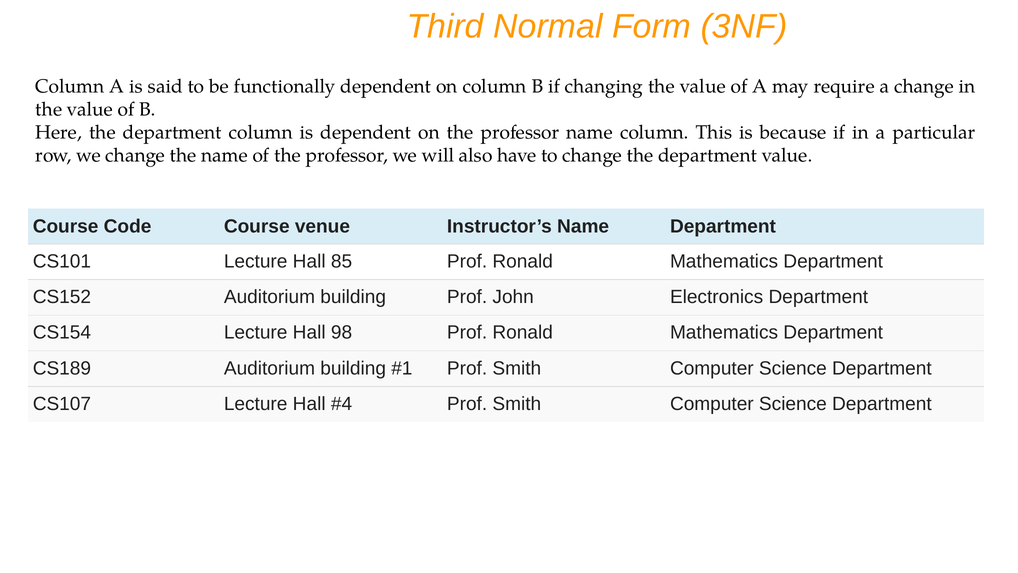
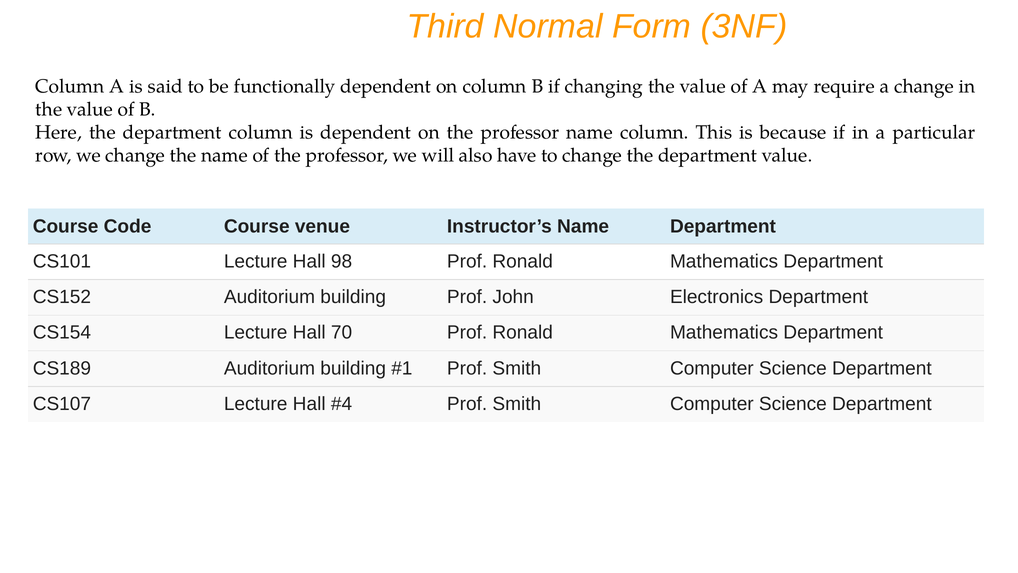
85: 85 -> 98
98: 98 -> 70
